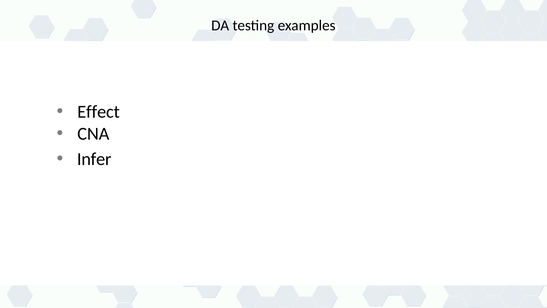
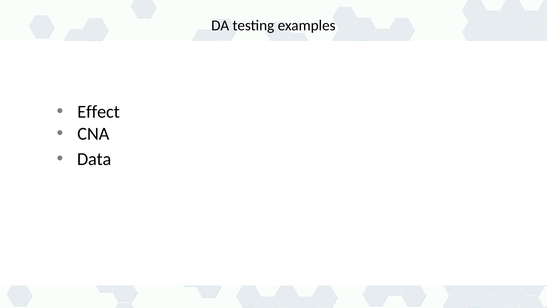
Infer: Infer -> Data
